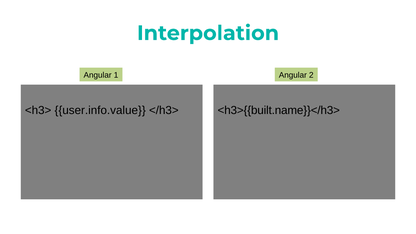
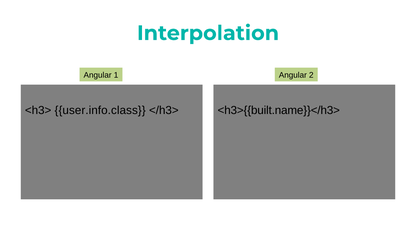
user.info.value: user.info.value -> user.info.class
